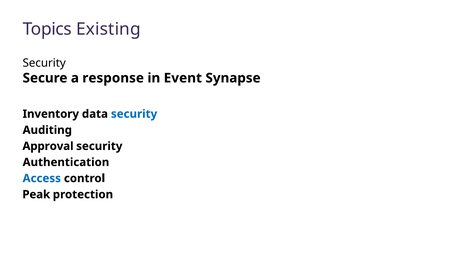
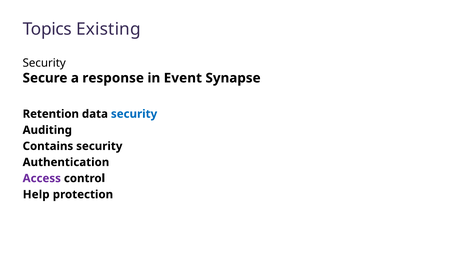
Inventory: Inventory -> Retention
Approval: Approval -> Contains
Access colour: blue -> purple
Peak: Peak -> Help
